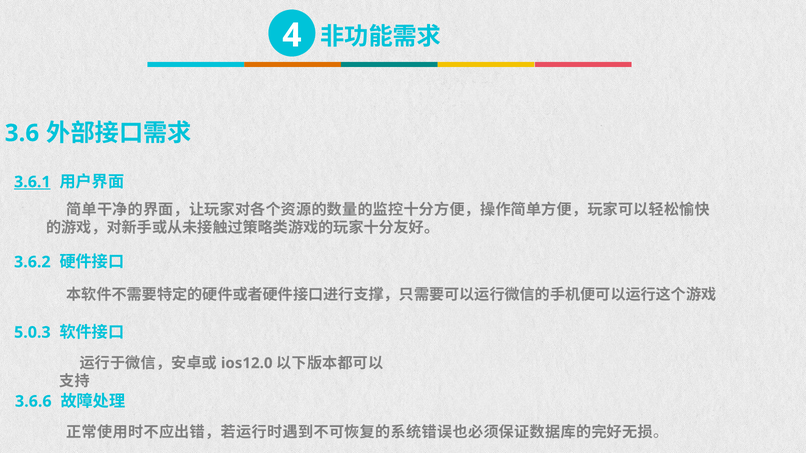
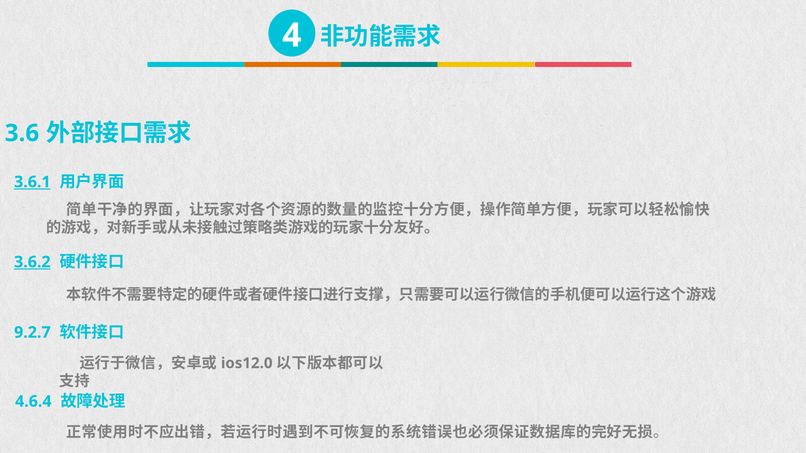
3.6.2 underline: none -> present
5.0.3: 5.0.3 -> 9.2.7
3.6.6: 3.6.6 -> 4.6.4
